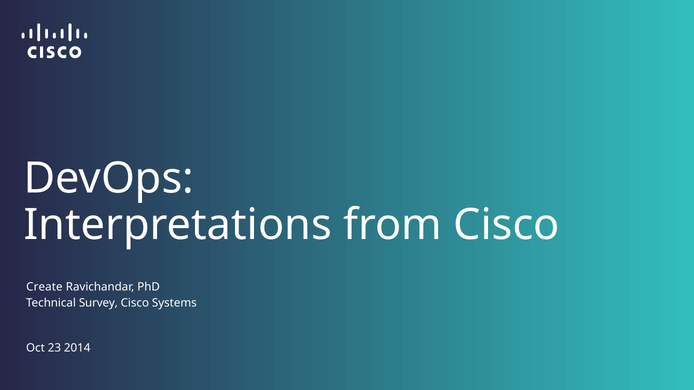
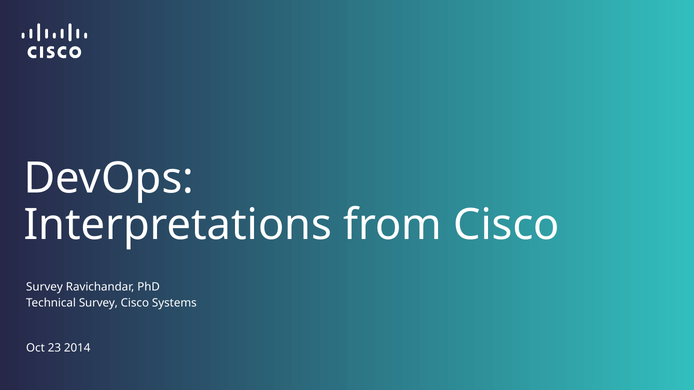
Create at (44, 287): Create -> Survey
